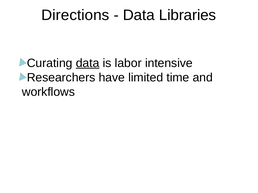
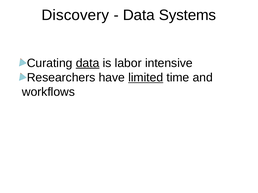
Directions: Directions -> Discovery
Libraries: Libraries -> Systems
limited underline: none -> present
